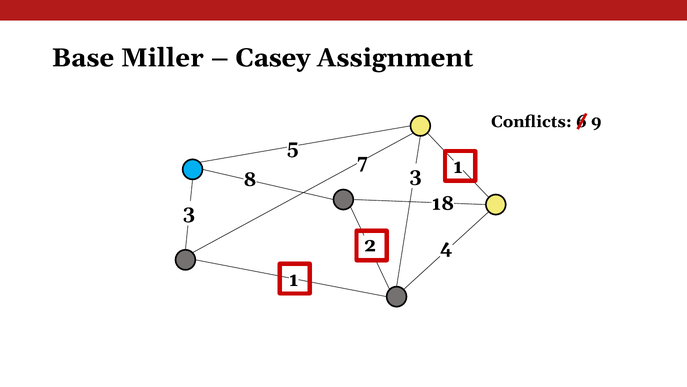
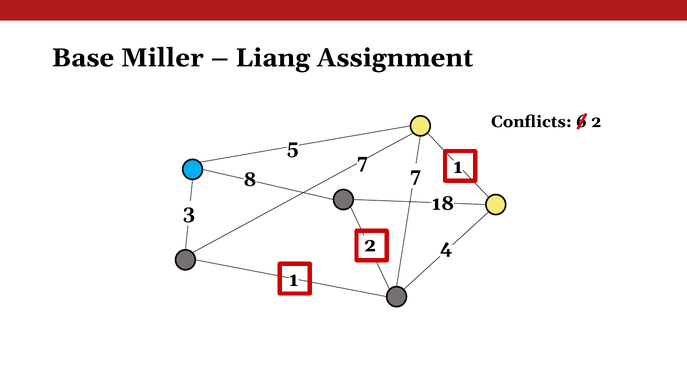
Casey: Casey -> Liang
9 at (596, 121): 9 -> 2
8 3: 3 -> 7
